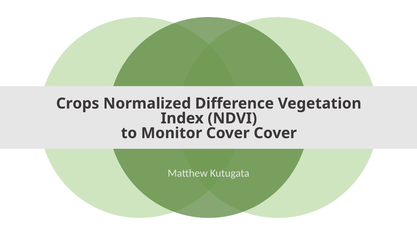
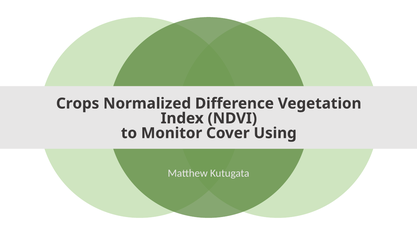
Cover Cover: Cover -> Using
